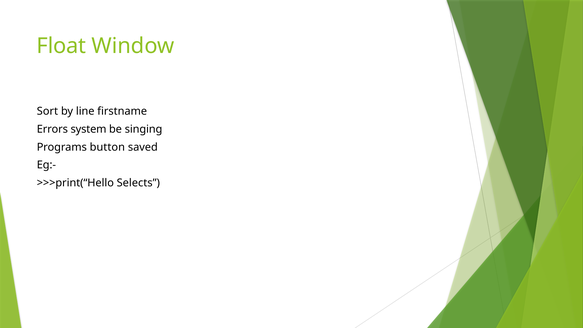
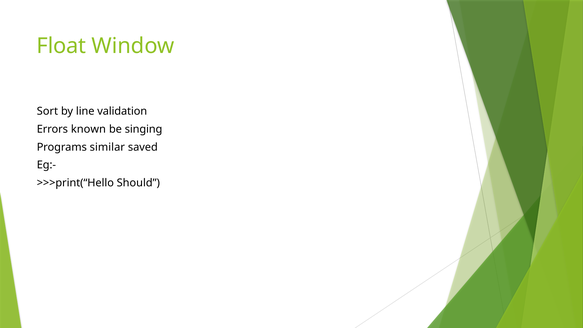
firstname: firstname -> validation
system: system -> known
button: button -> similar
Selects: Selects -> Should
